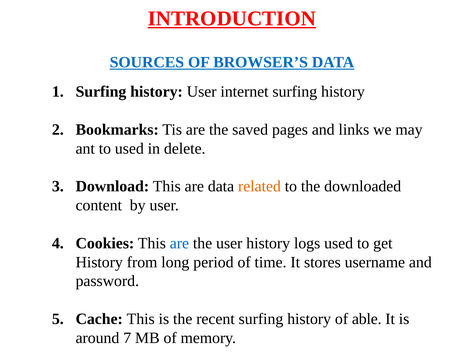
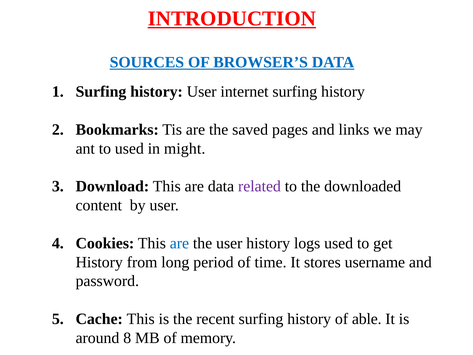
delete: delete -> might
related colour: orange -> purple
7: 7 -> 8
